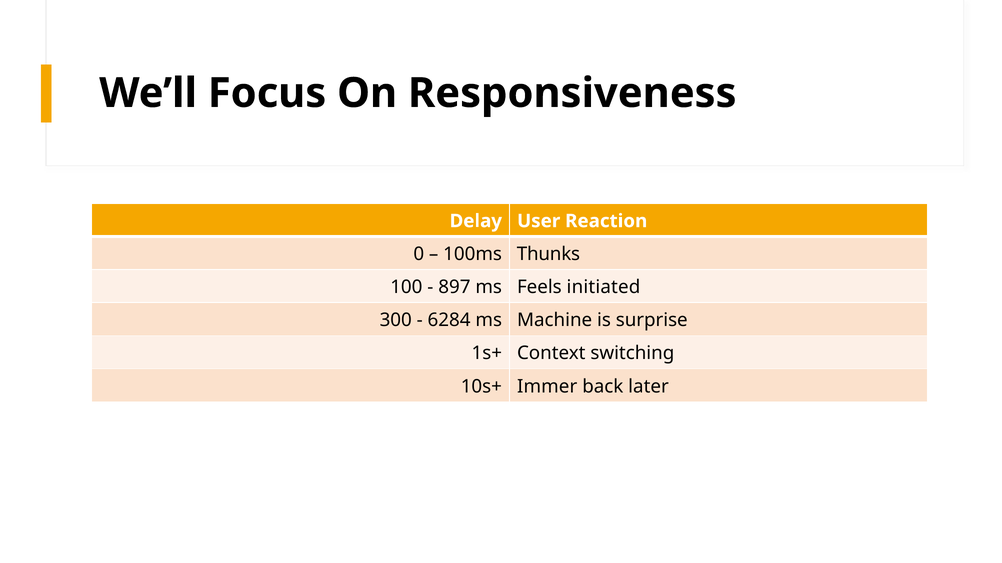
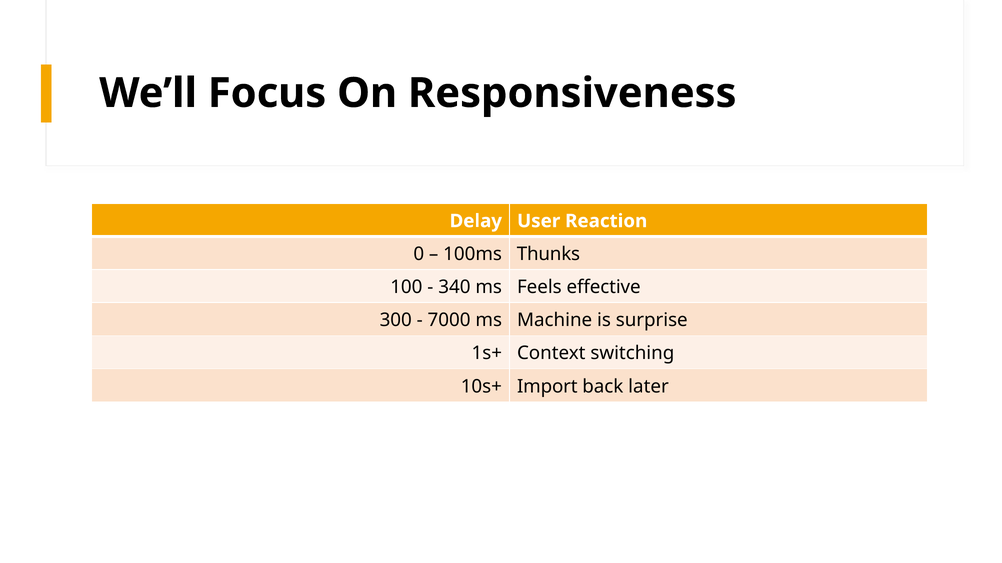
897: 897 -> 340
initiated: initiated -> effective
6284: 6284 -> 7000
Immer: Immer -> Import
